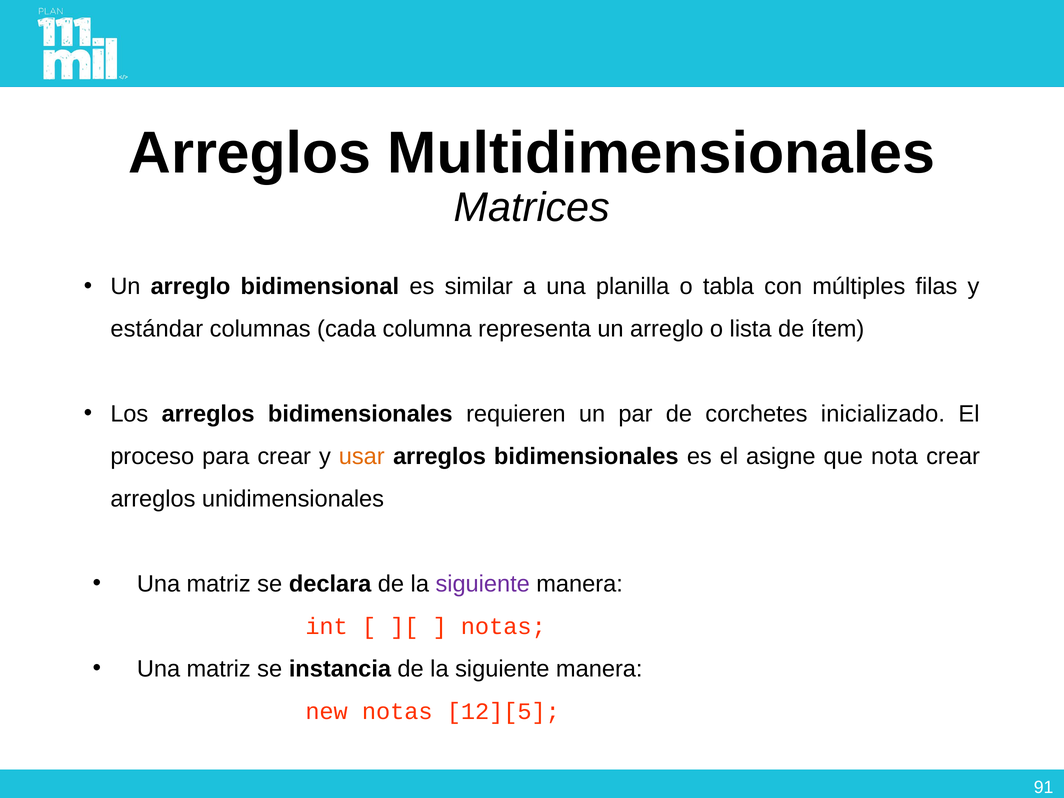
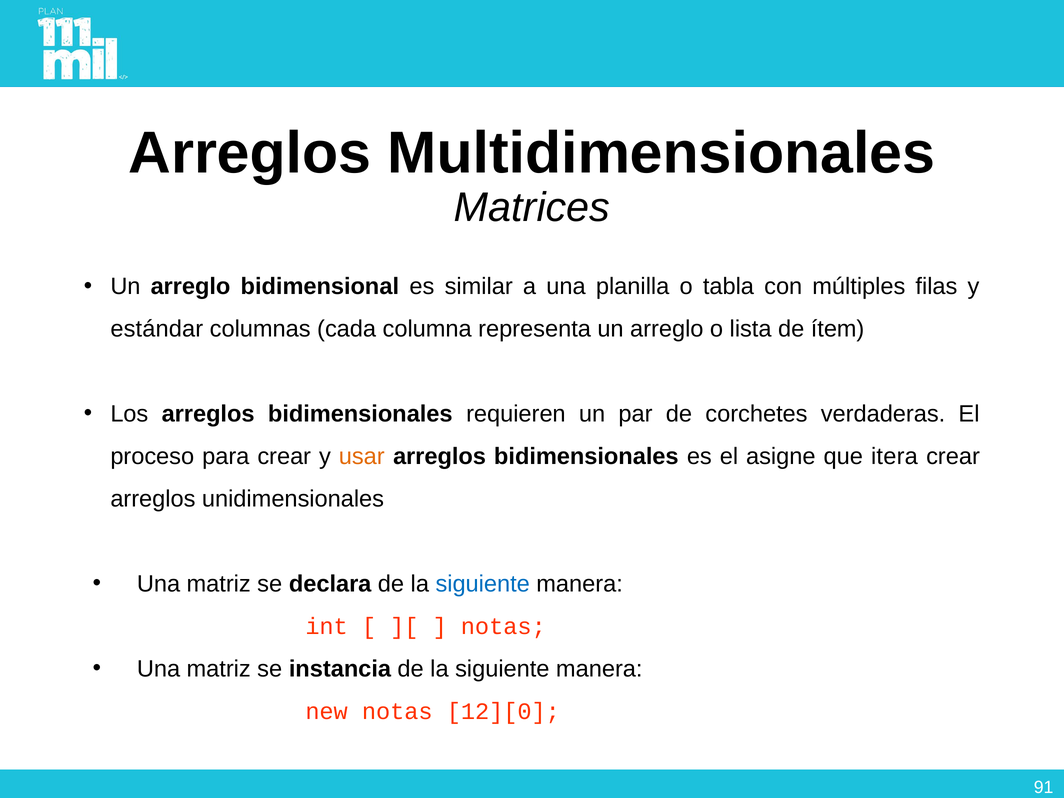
inicializado: inicializado -> verdaderas
nota: nota -> itera
siguiente at (483, 584) colour: purple -> blue
12][5: 12][5 -> 12][0
